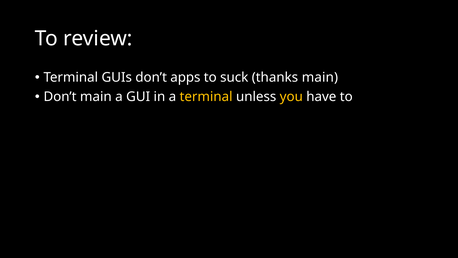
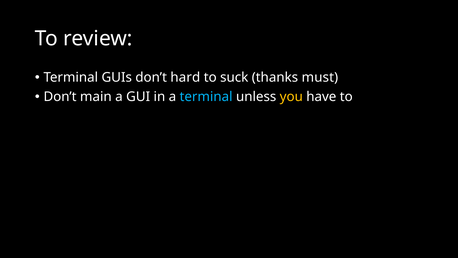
apps: apps -> hard
thanks main: main -> must
terminal at (206, 97) colour: yellow -> light blue
